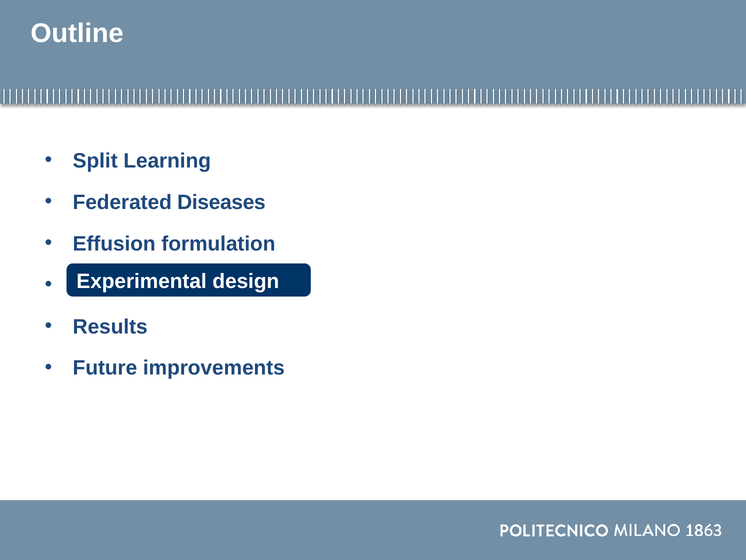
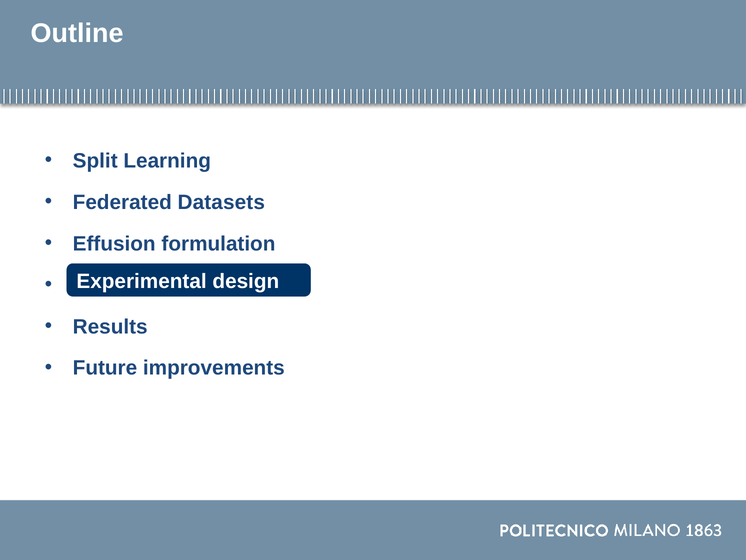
Diseases: Diseases -> Datasets
